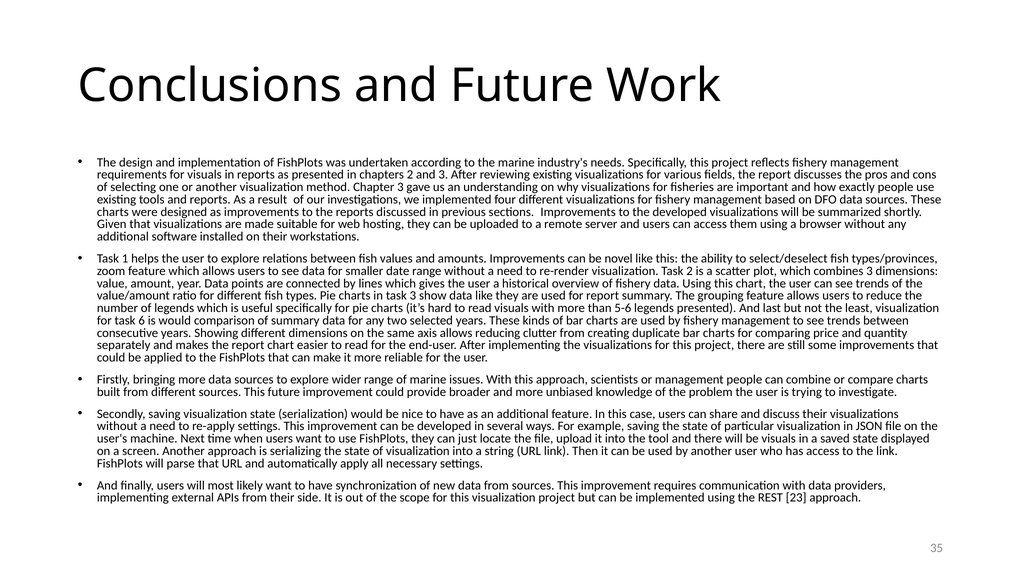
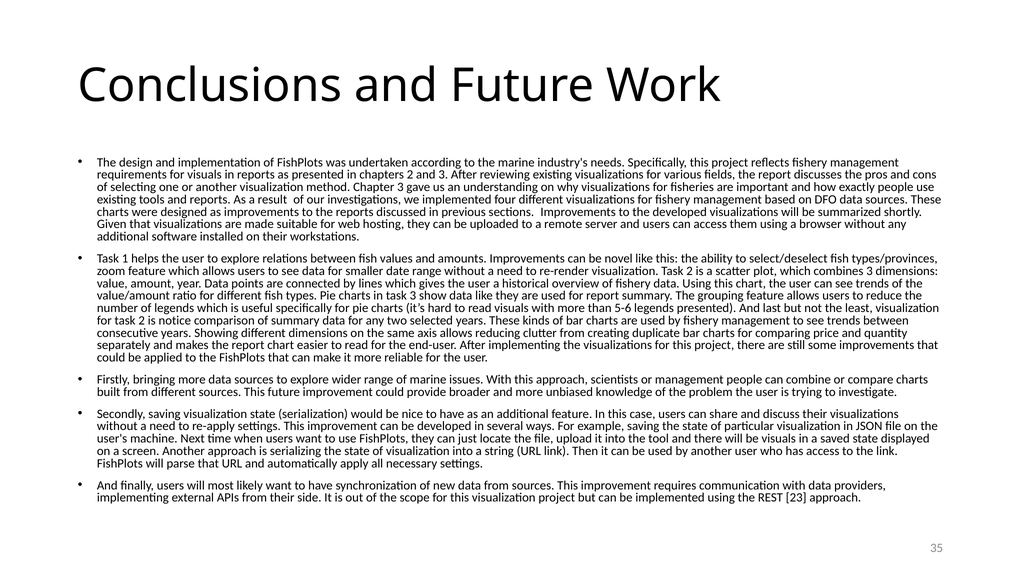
for task 6: 6 -> 2
is would: would -> notice
